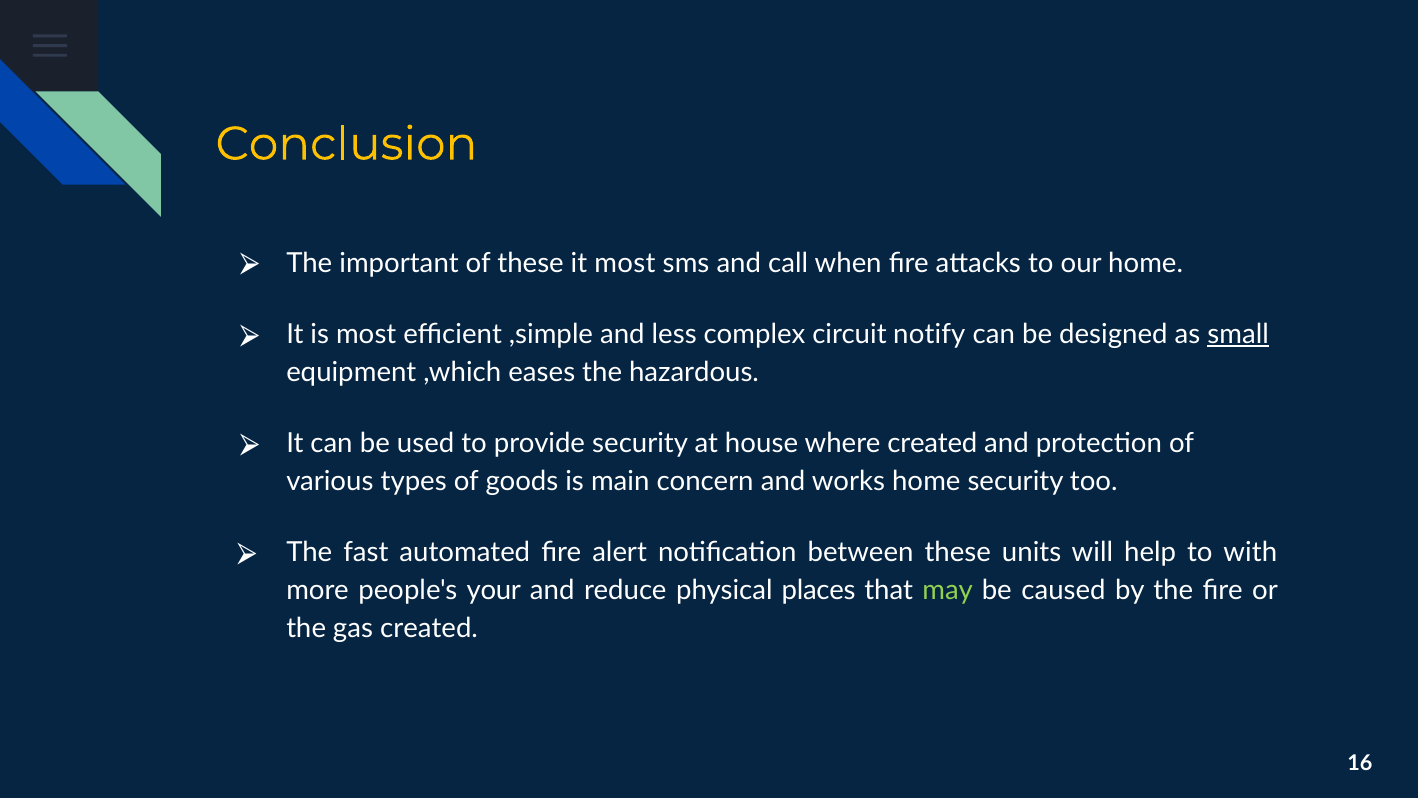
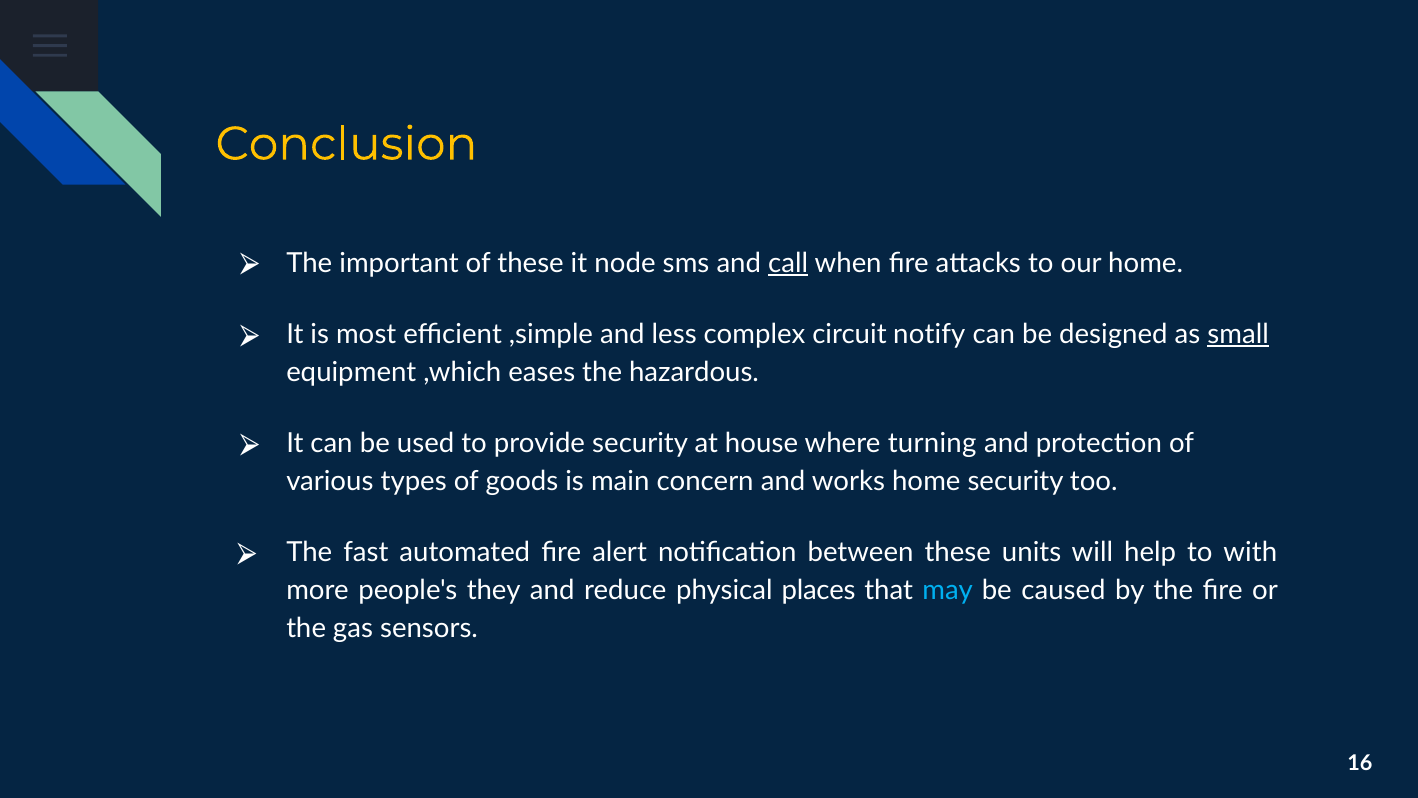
it most: most -> node
call underline: none -> present
where created: created -> turning
your: your -> they
may colour: light green -> light blue
gas created: created -> sensors
